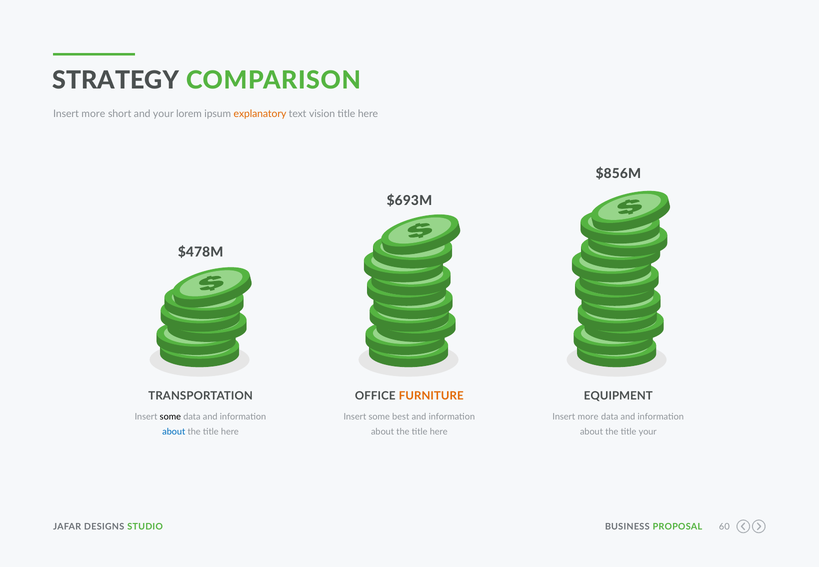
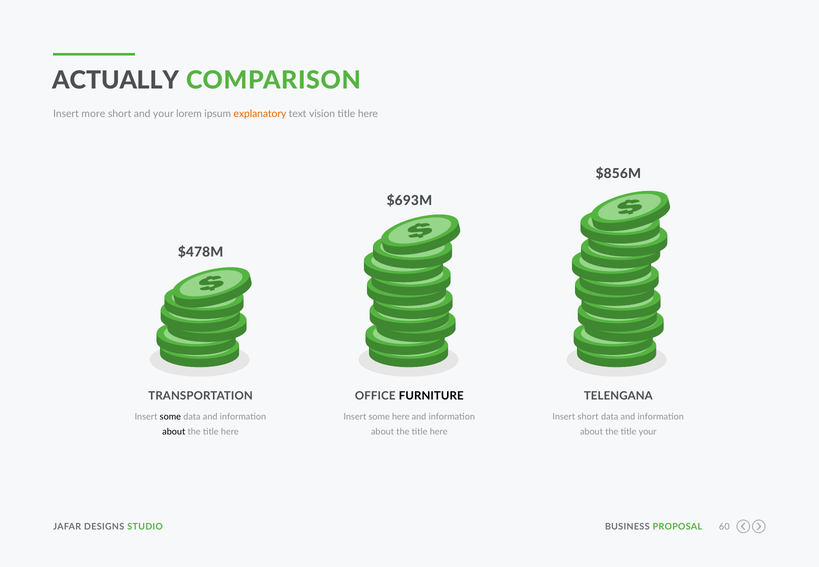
STRATEGY: STRATEGY -> ACTUALLY
FURNITURE colour: orange -> black
EQUIPMENT: EQUIPMENT -> TELENGANA
some best: best -> here
more at (588, 417): more -> short
about at (174, 432) colour: blue -> black
